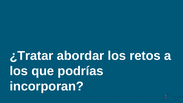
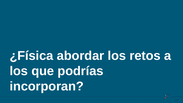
¿Tratar: ¿Tratar -> ¿Física
